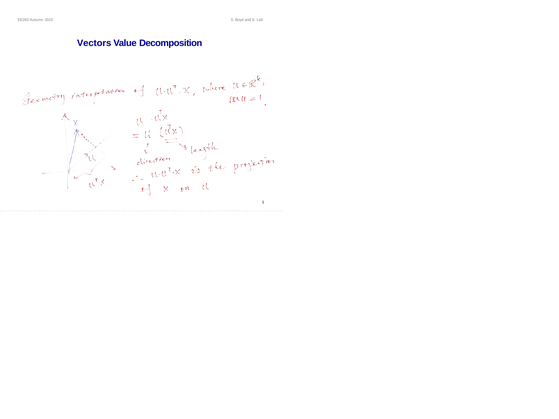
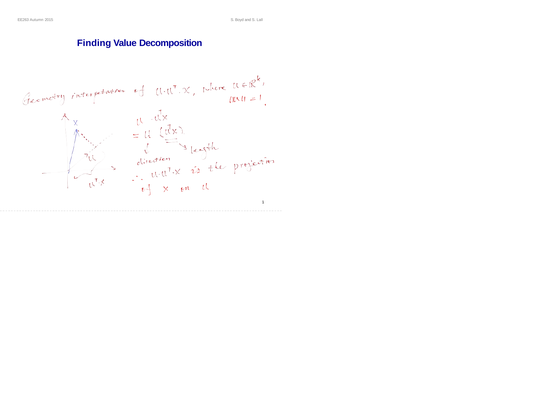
Vectors: Vectors -> Finding
